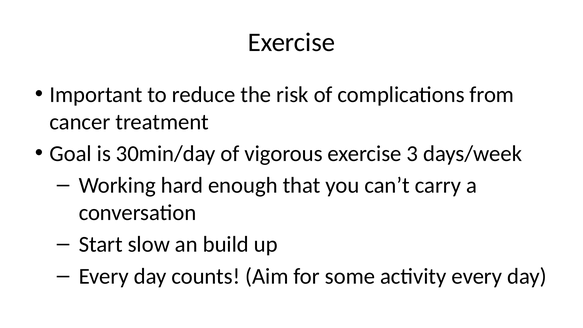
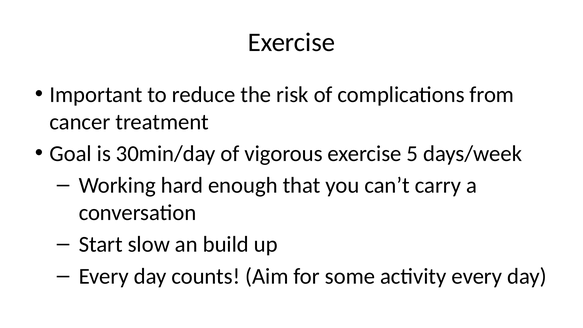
3: 3 -> 5
